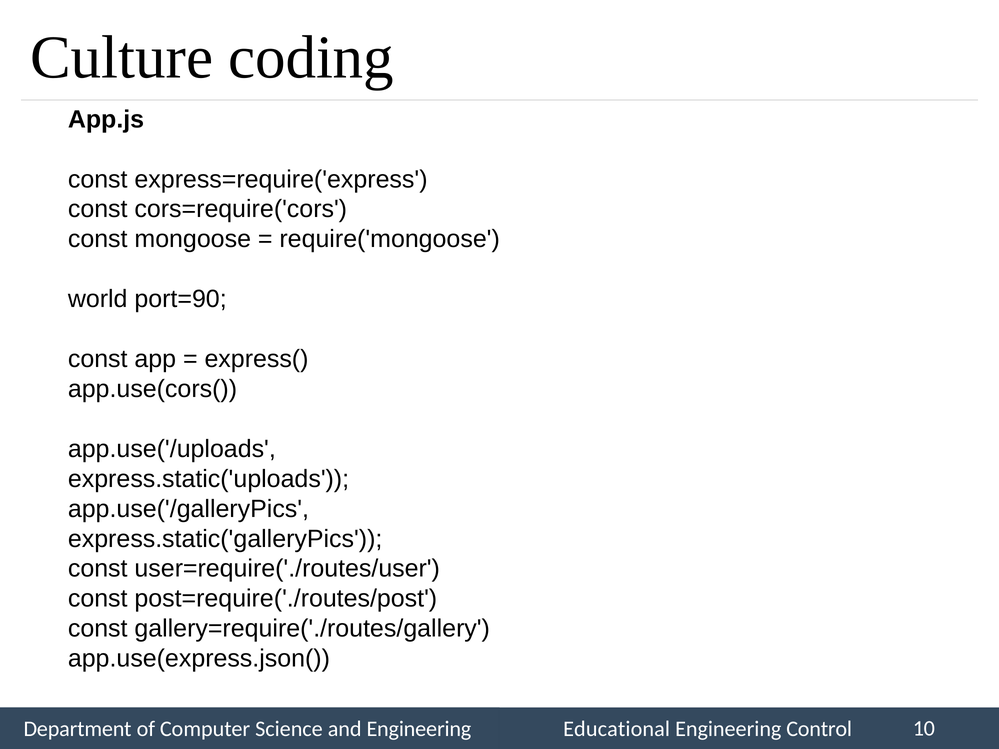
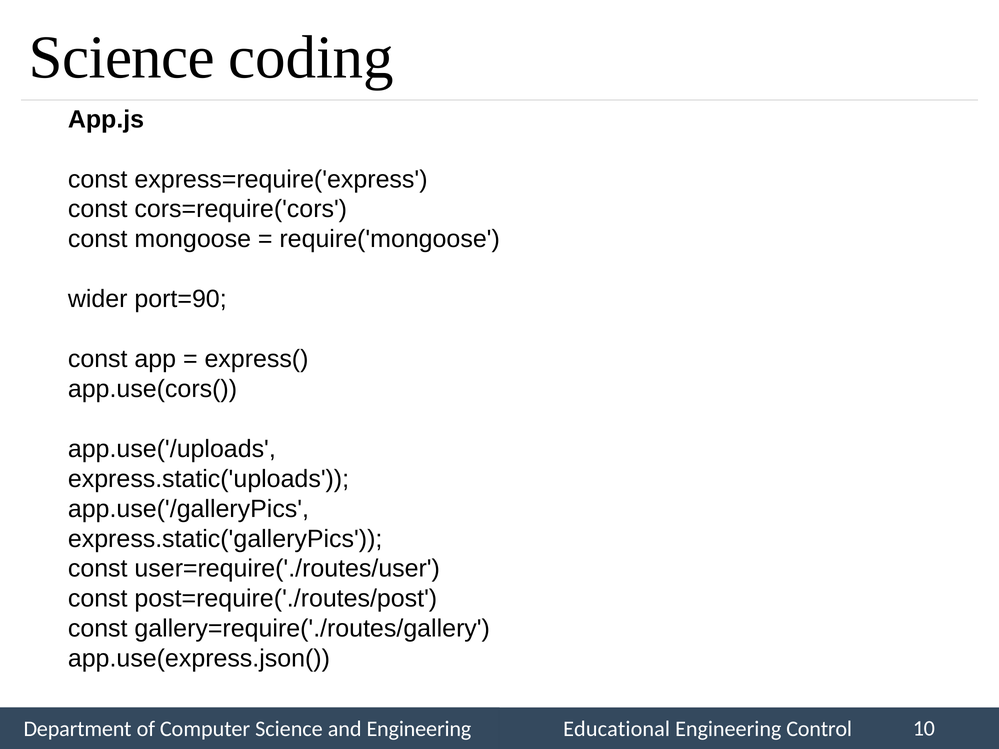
Culture at (122, 58): Culture -> Science
world: world -> wider
